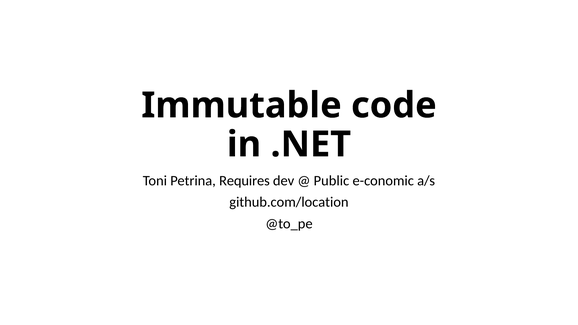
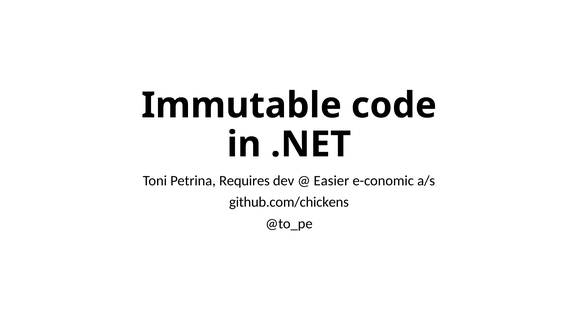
Public: Public -> Easier
github.com/location: github.com/location -> github.com/chickens
